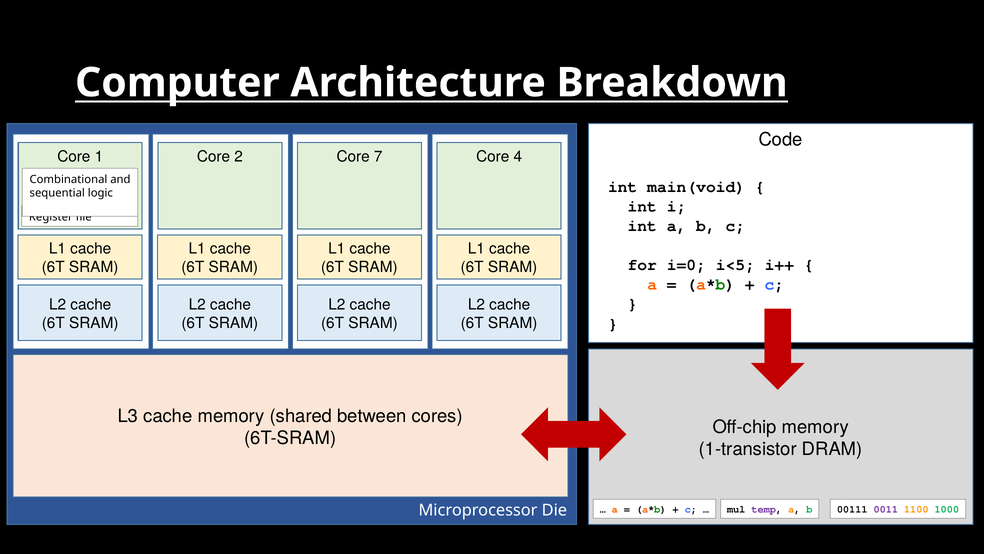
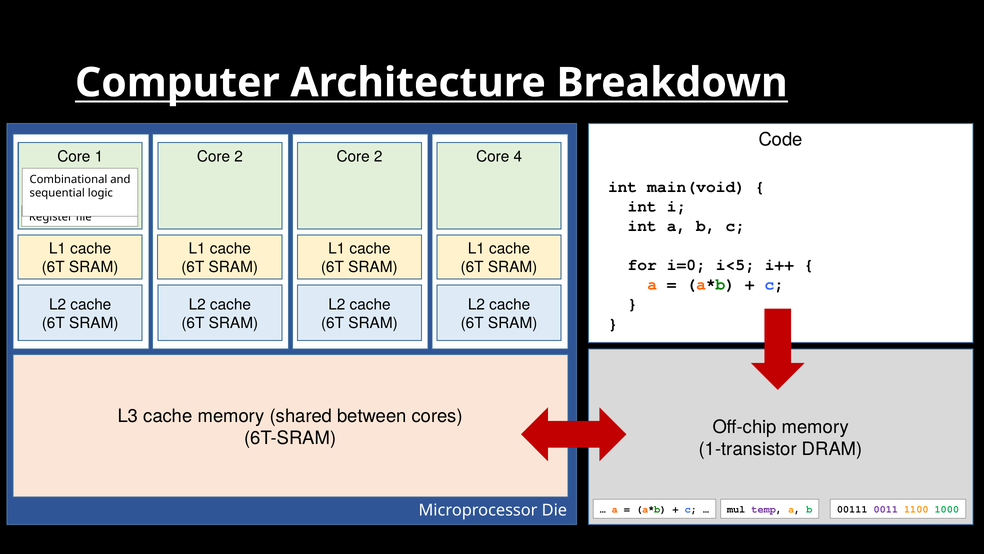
7 at (378, 156): 7 -> 2
